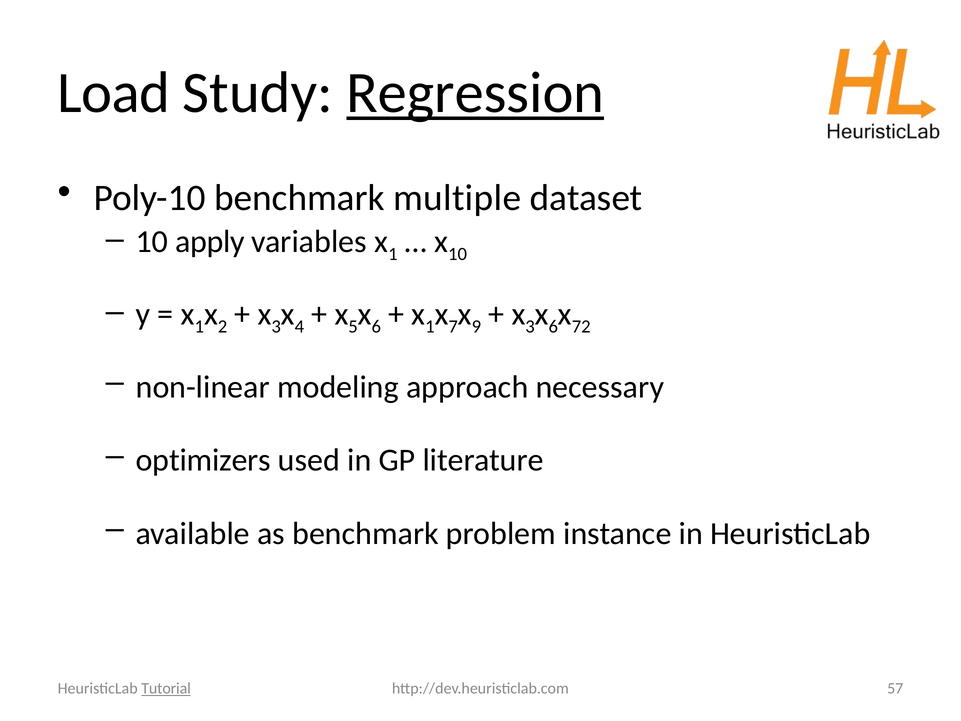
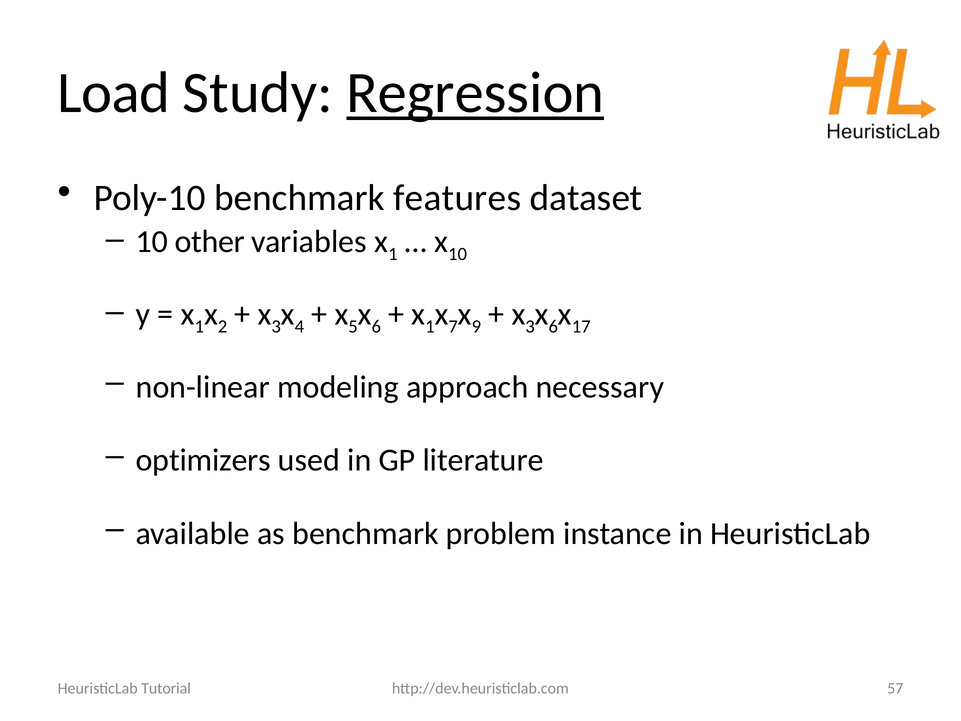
multiple: multiple -> features
apply: apply -> other
72: 72 -> 17
Tutorial underline: present -> none
